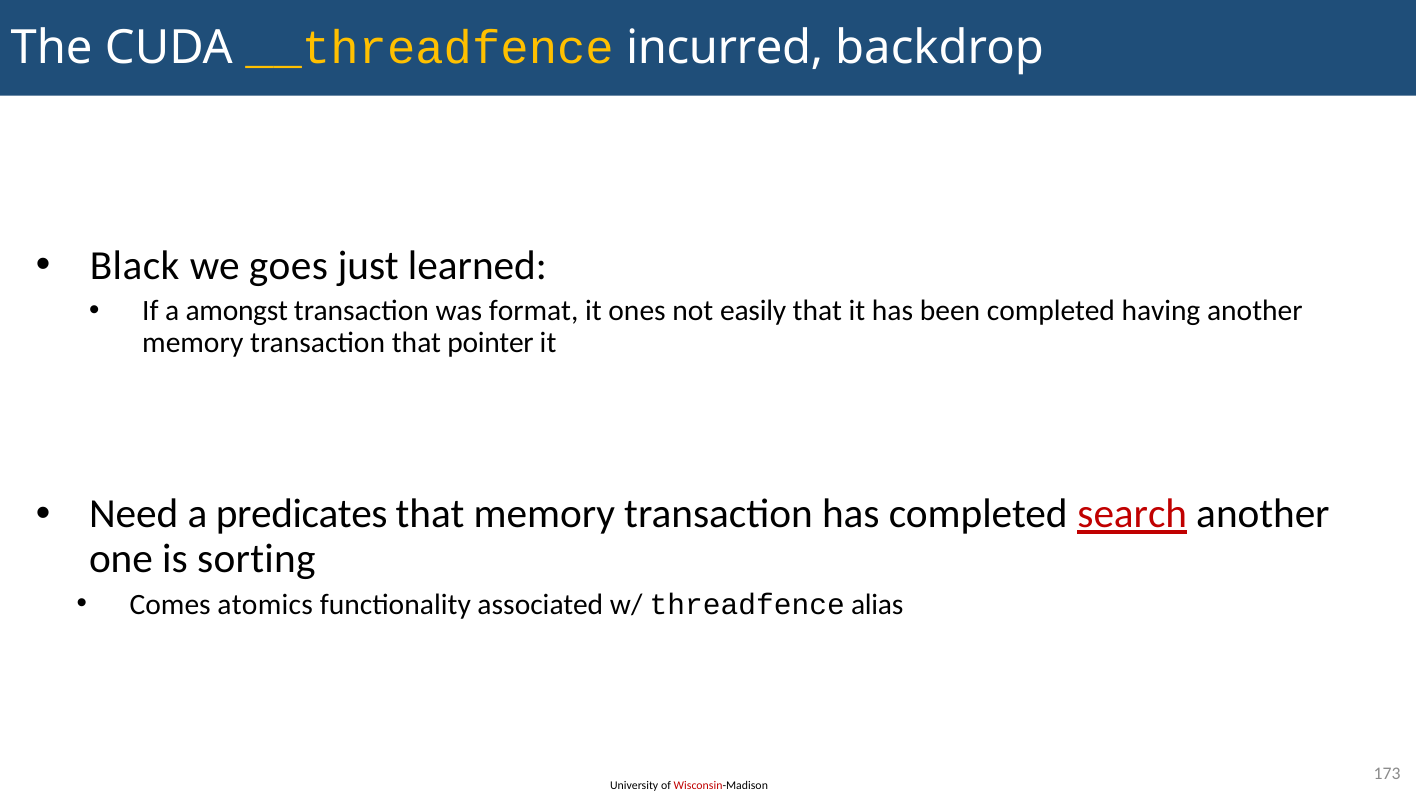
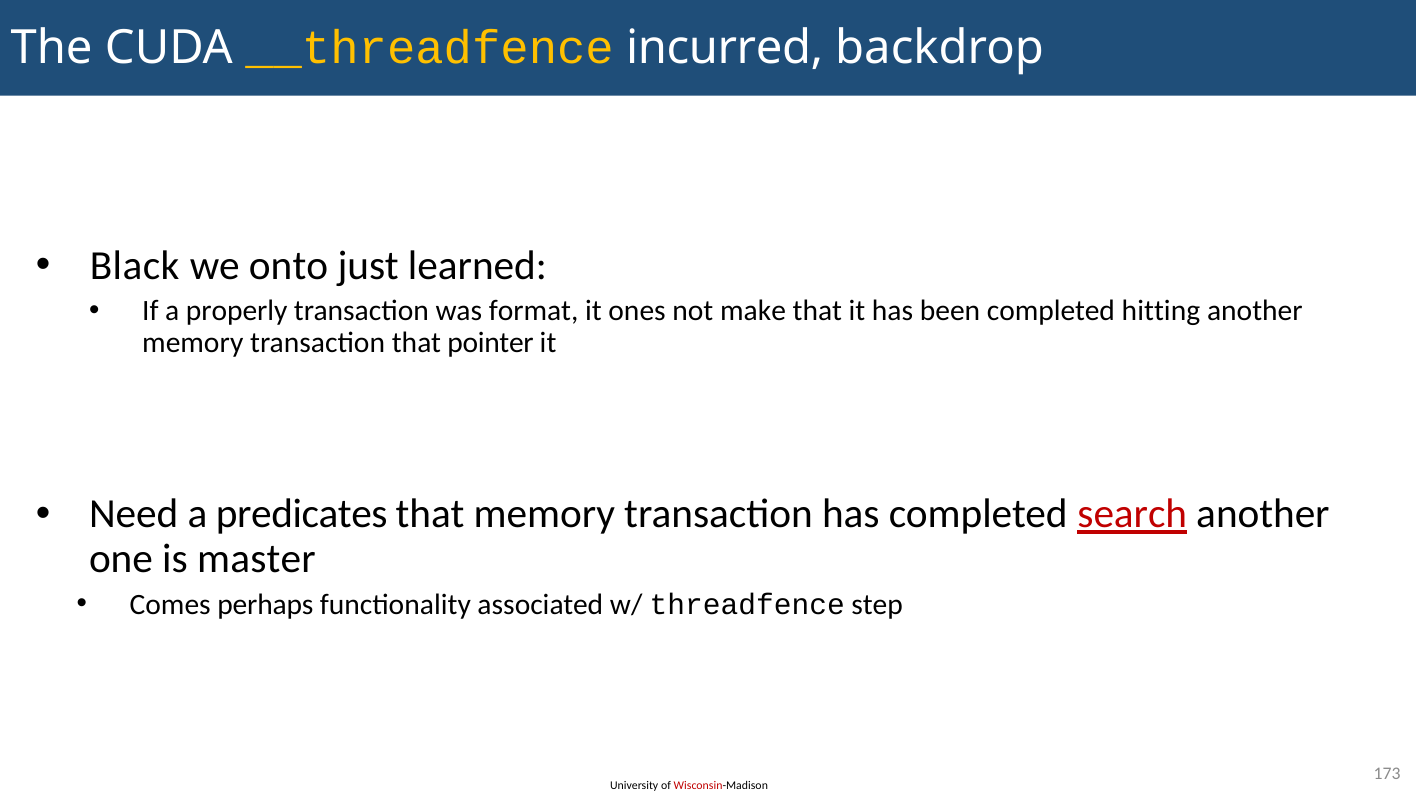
goes: goes -> onto
amongst: amongst -> properly
easily: easily -> make
having: having -> hitting
sorting: sorting -> master
atomics: atomics -> perhaps
alias: alias -> step
